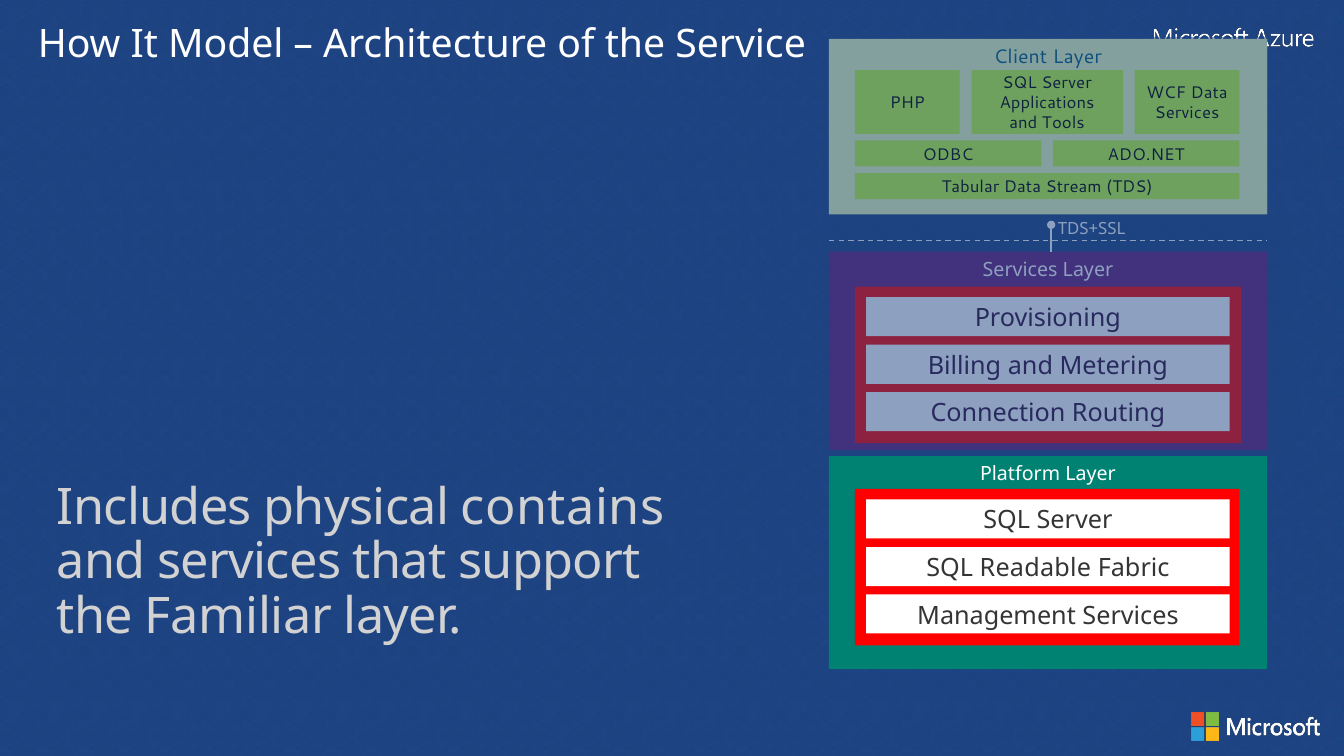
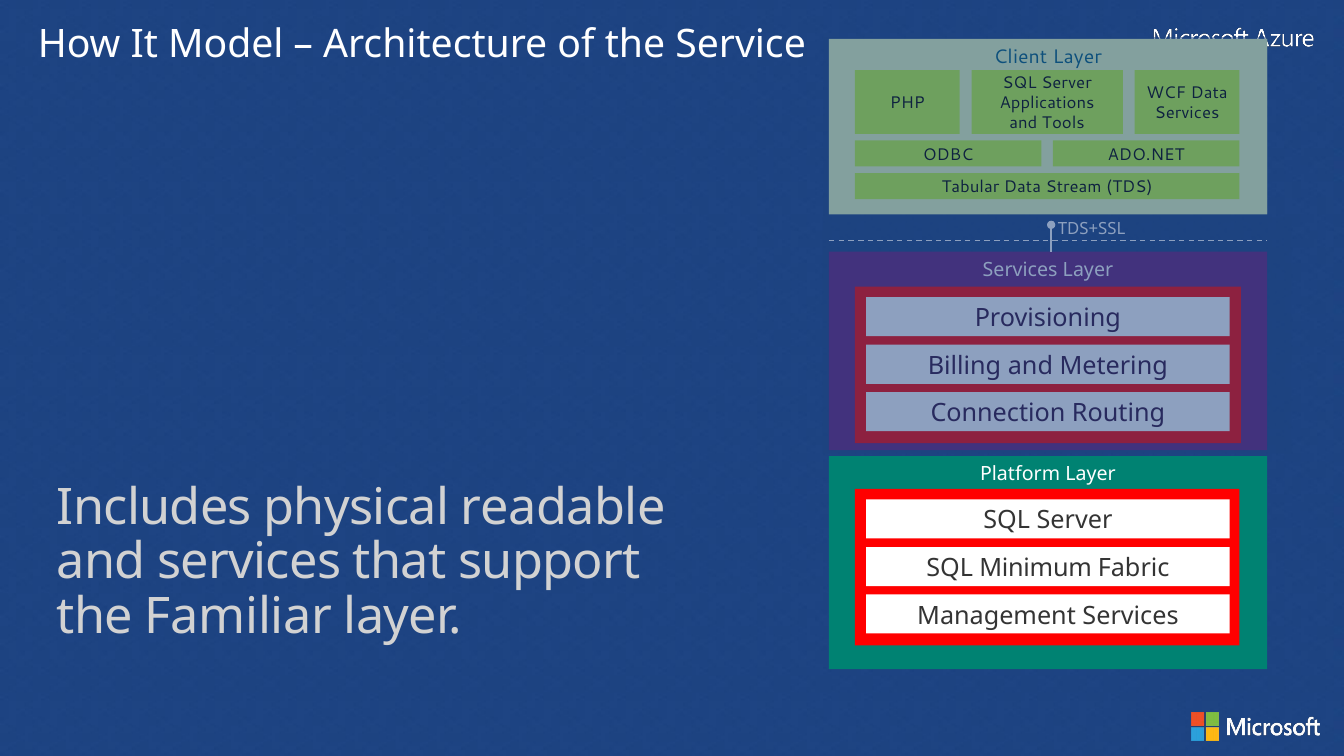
contains: contains -> readable
Readable: Readable -> Minimum
